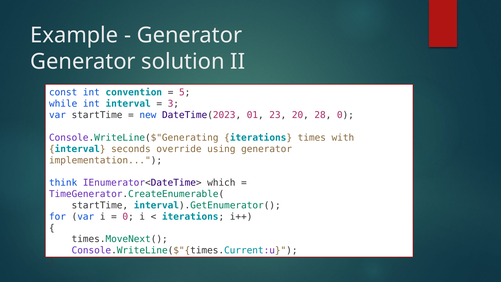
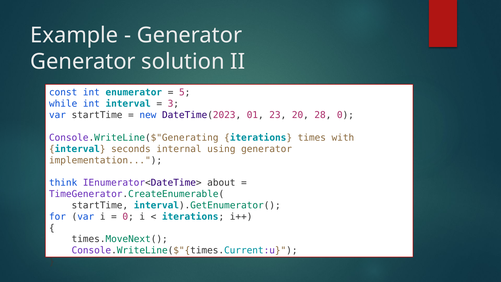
convention: convention -> enumerator
override: override -> internal
which: which -> about
